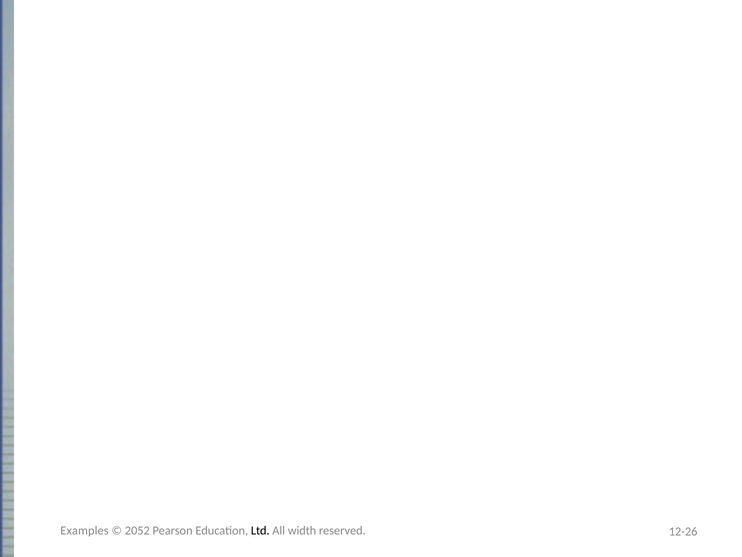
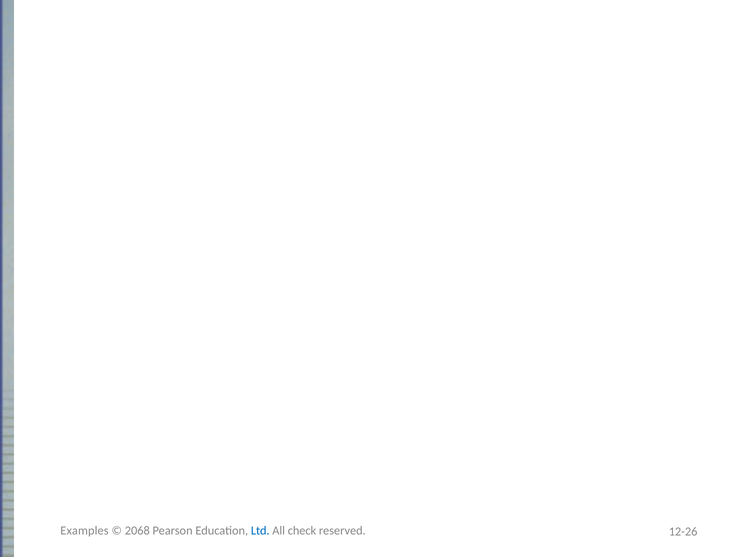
2052: 2052 -> 2068
Ltd colour: black -> blue
width: width -> check
